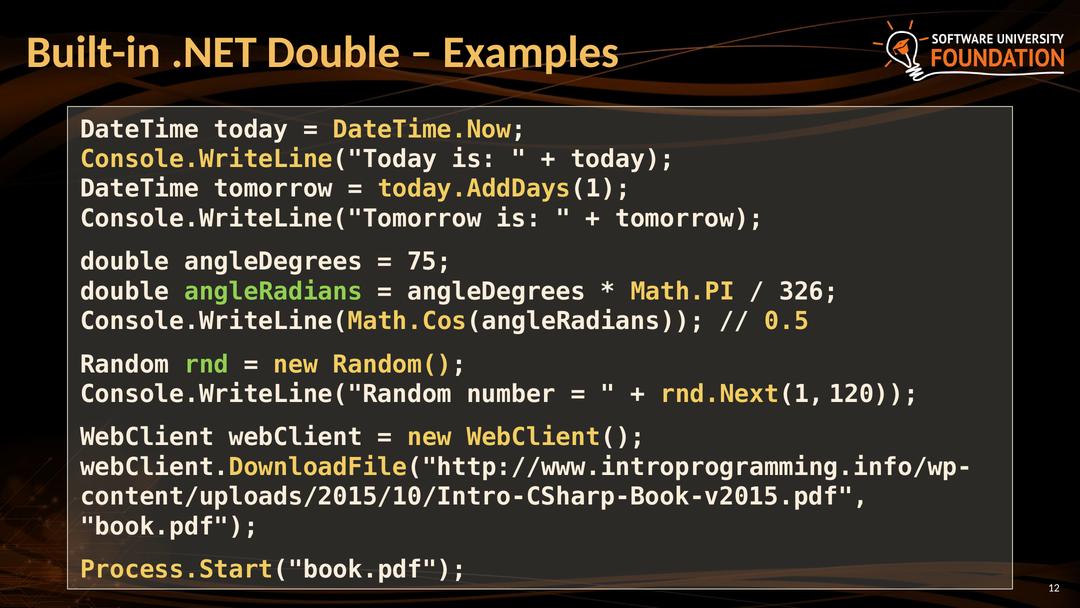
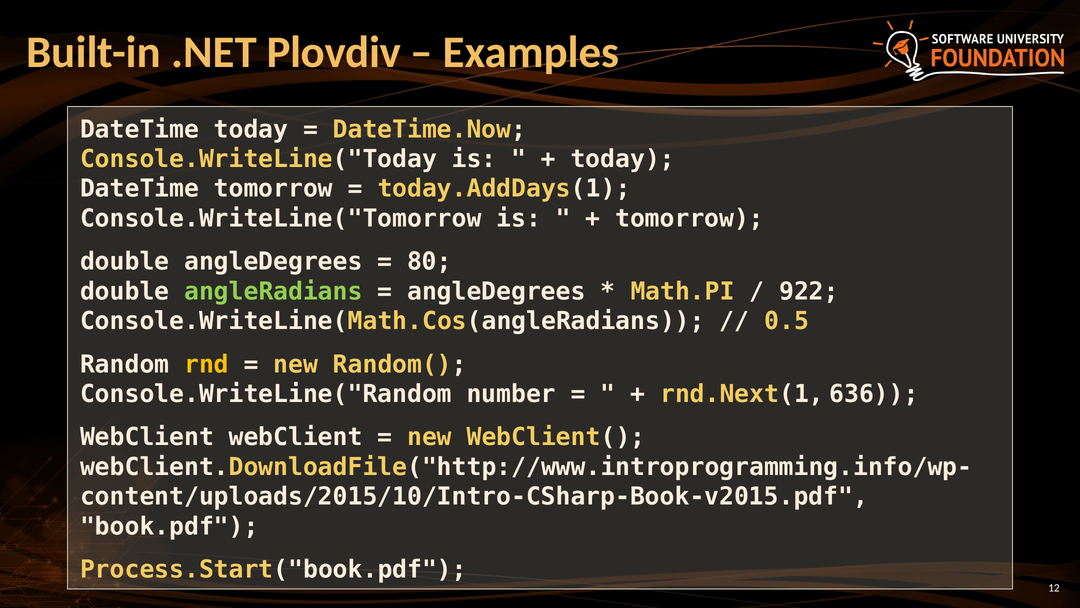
.NET Double: Double -> Plovdiv
75: 75 -> 80
326: 326 -> 922
rnd colour: light green -> yellow
120: 120 -> 636
